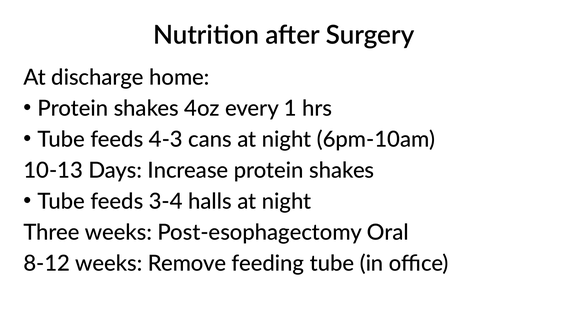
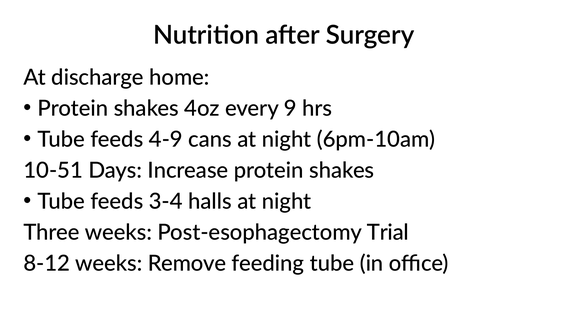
1: 1 -> 9
4-3: 4-3 -> 4-9
10-13: 10-13 -> 10-51
Oral: Oral -> Trial
